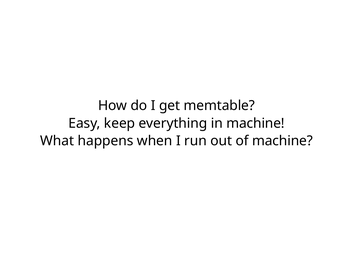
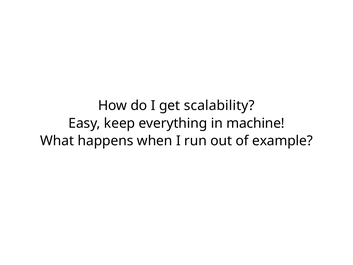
memtable: memtable -> scalability
of machine: machine -> example
